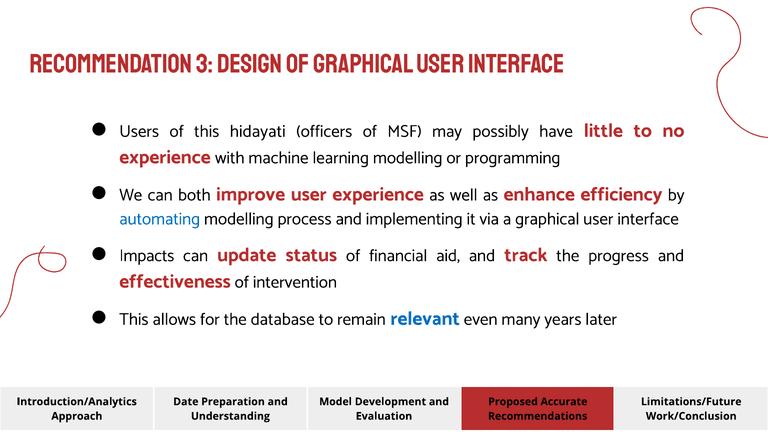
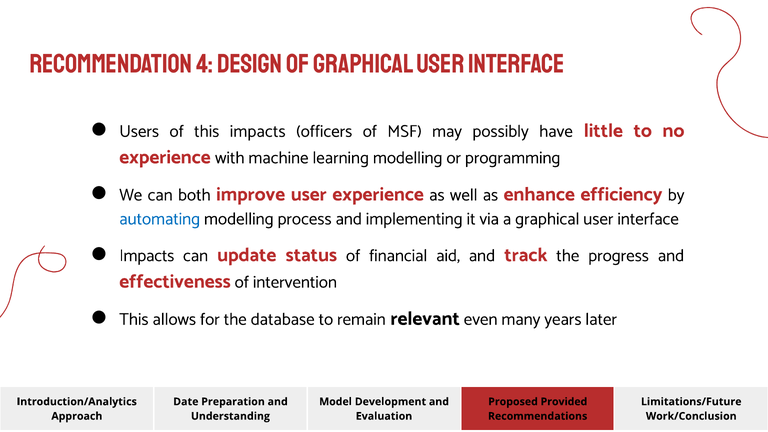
3: 3 -> 4
this hidayati: hidayati -> impacts
relevant colour: blue -> black
Accurate: Accurate -> Provided
